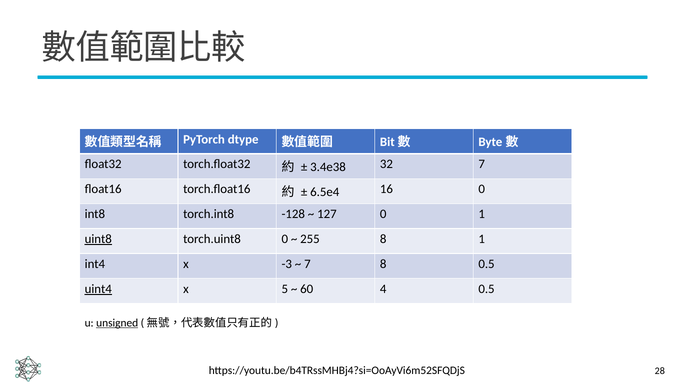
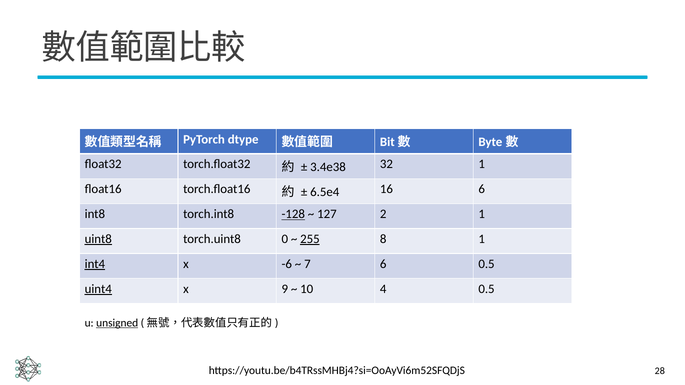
32 7: 7 -> 1
16 0: 0 -> 6
-128 underline: none -> present
127 0: 0 -> 2
255 underline: none -> present
int4 underline: none -> present
-3: -3 -> -6
7 8: 8 -> 6
5: 5 -> 9
60: 60 -> 10
